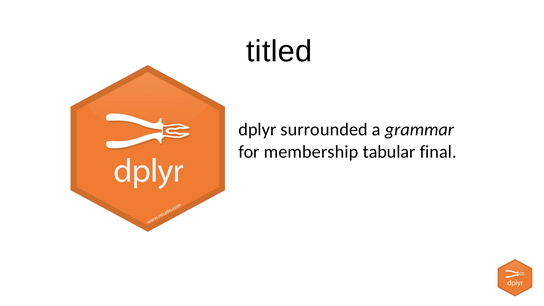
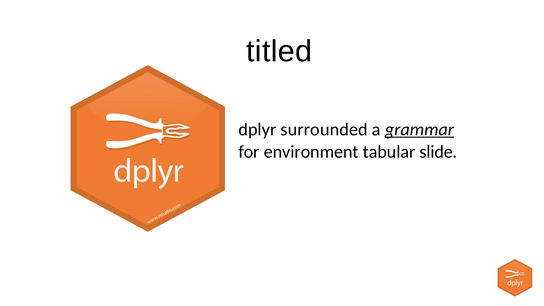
grammar underline: none -> present
membership: membership -> environment
final: final -> slide
